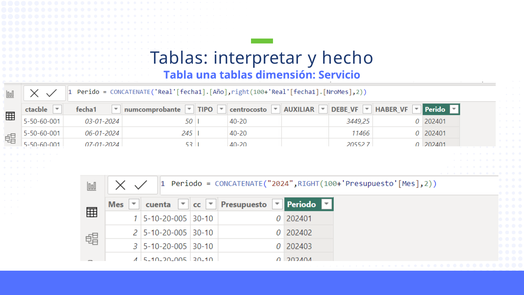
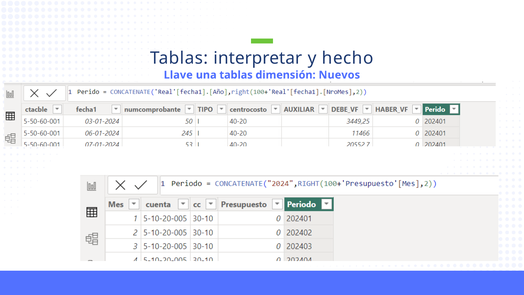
Tabla: Tabla -> Llave
Servicio: Servicio -> Nuevos
